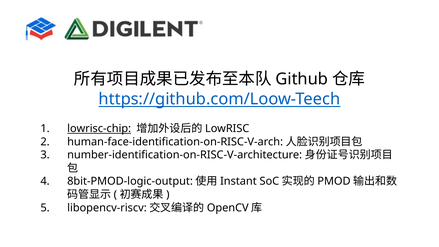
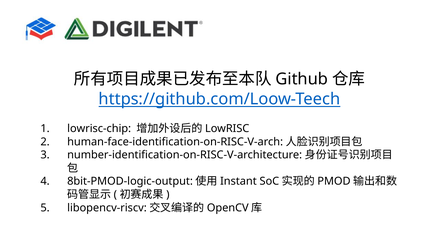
lowrisc-chip underline: present -> none
